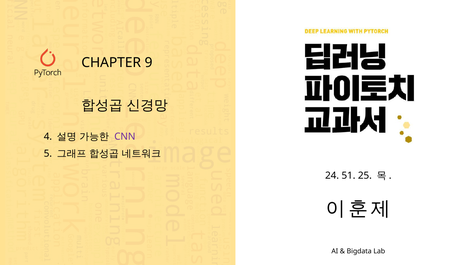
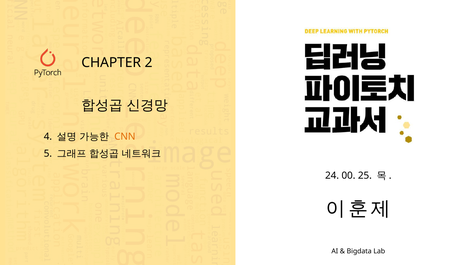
9: 9 -> 2
CNN colour: purple -> orange
51: 51 -> 00
